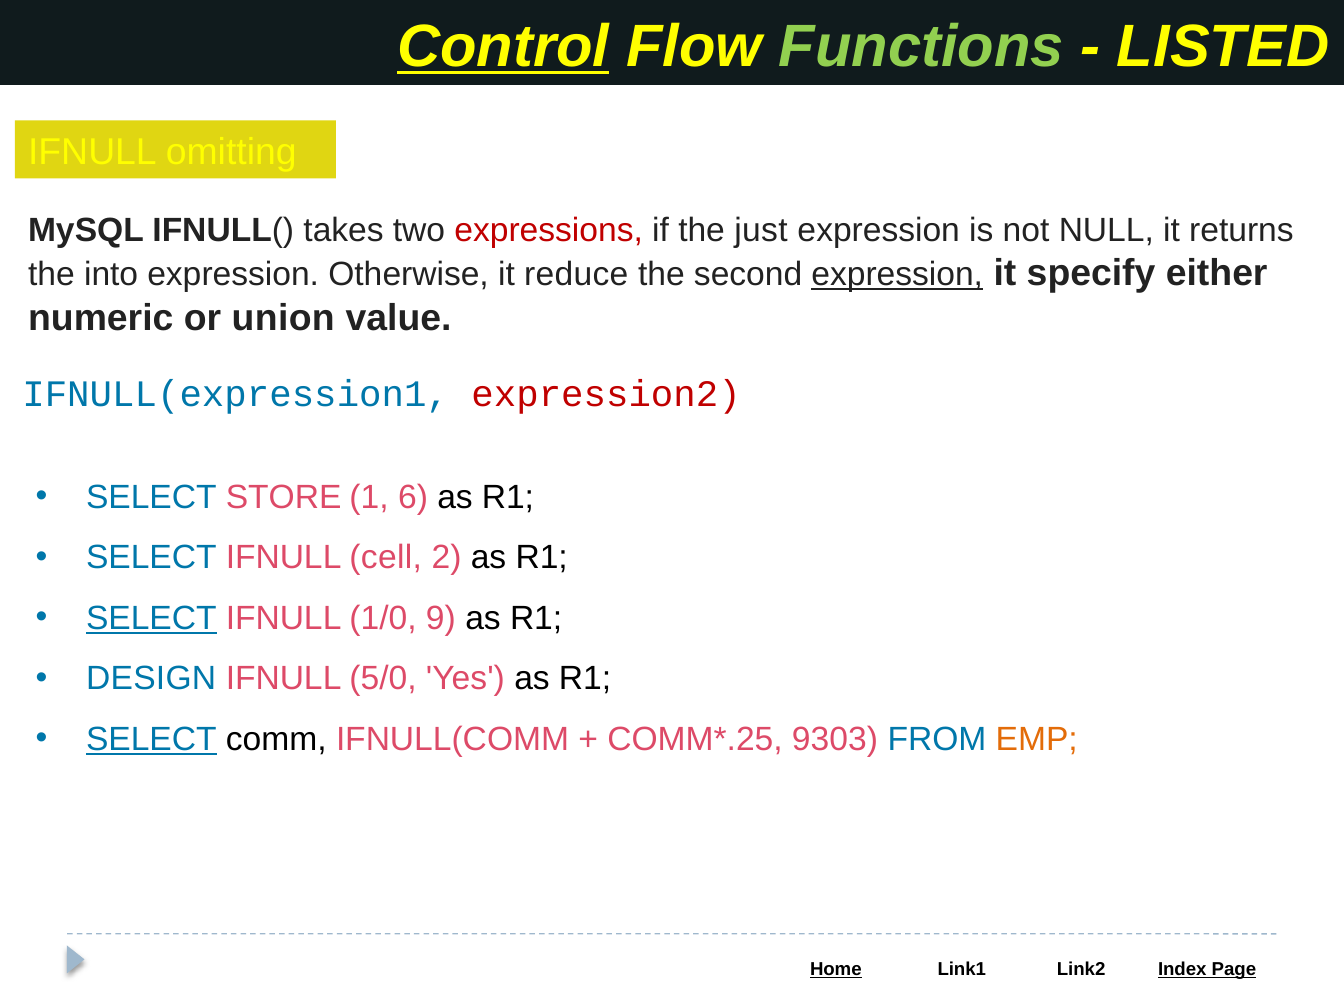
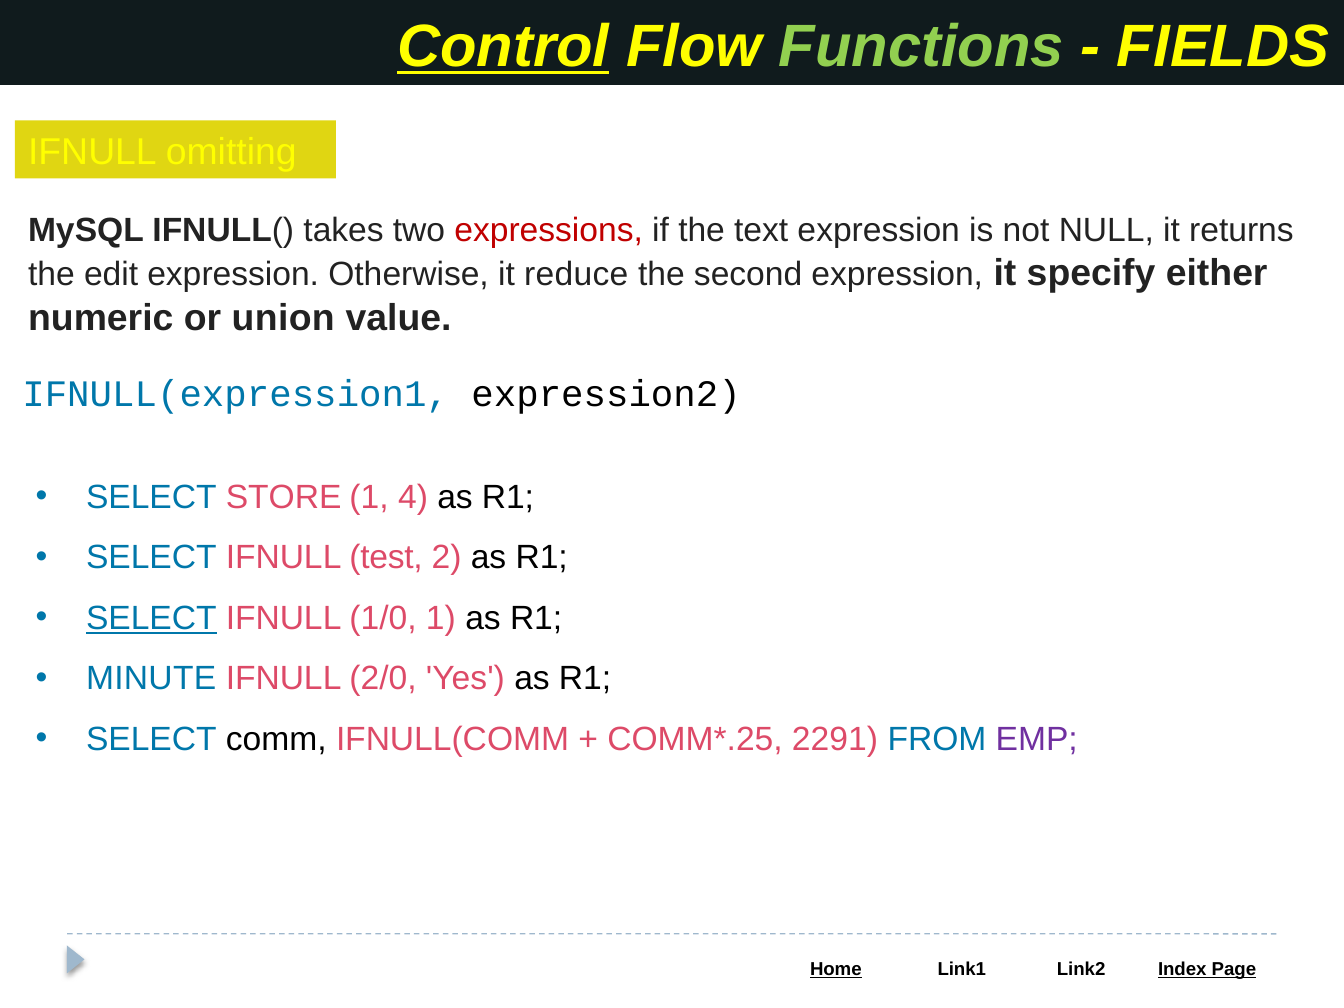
LISTED: LISTED -> FIELDS
just: just -> text
into: into -> edit
expression at (897, 275) underline: present -> none
expression2 colour: red -> black
6: 6 -> 4
cell: cell -> test
1/0 9: 9 -> 1
DESIGN: DESIGN -> MINUTE
5/0: 5/0 -> 2/0
SELECT at (151, 739) underline: present -> none
9303: 9303 -> 2291
EMP colour: orange -> purple
